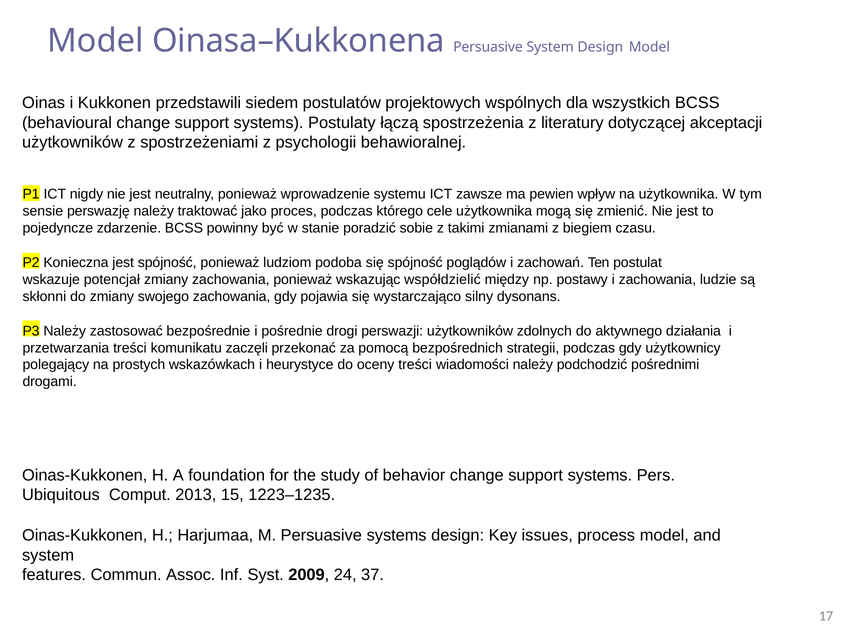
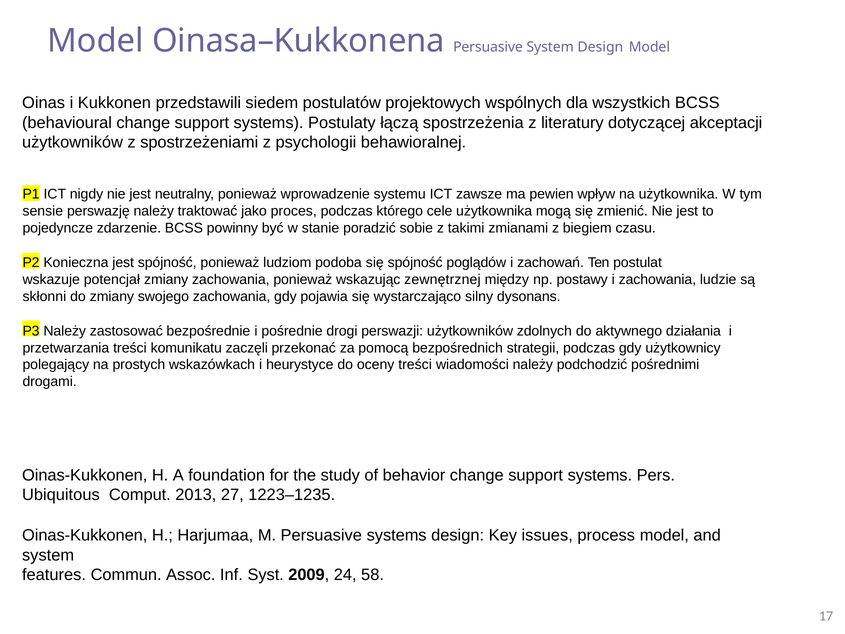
współdzielić: współdzielić -> zewnętrznej
15: 15 -> 27
37: 37 -> 58
